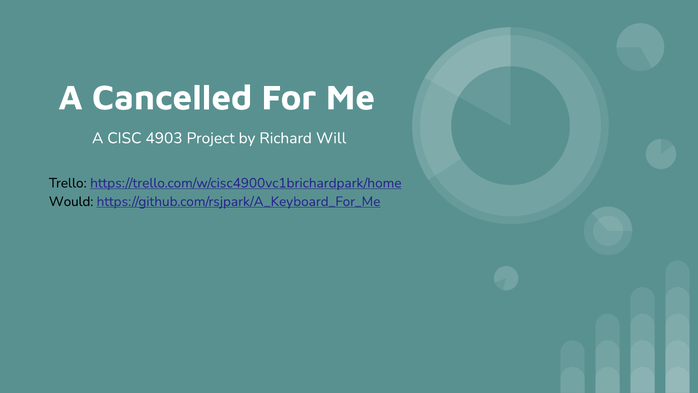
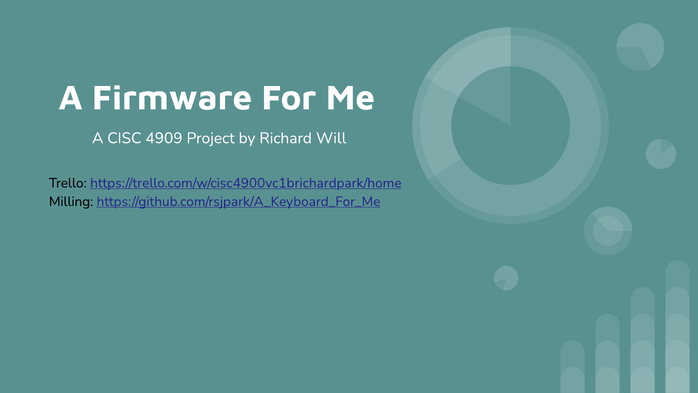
Cancelled: Cancelled -> Firmware
4903: 4903 -> 4909
Would: Would -> Milling
